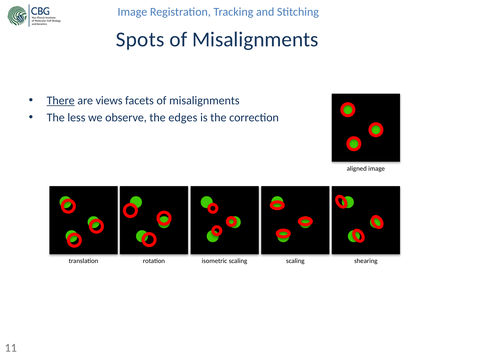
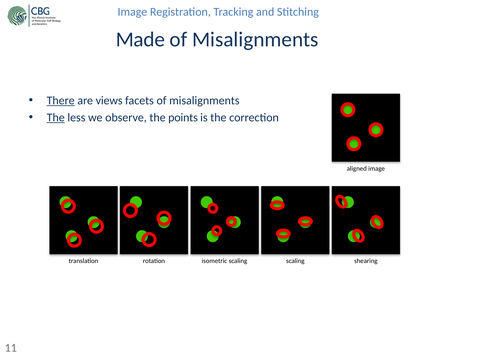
Spots: Spots -> Made
The at (56, 118) underline: none -> present
edges: edges -> points
